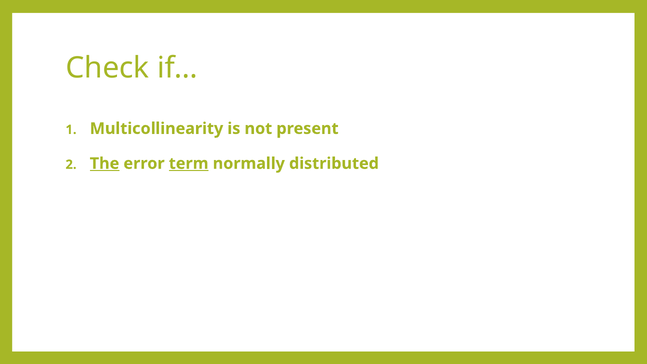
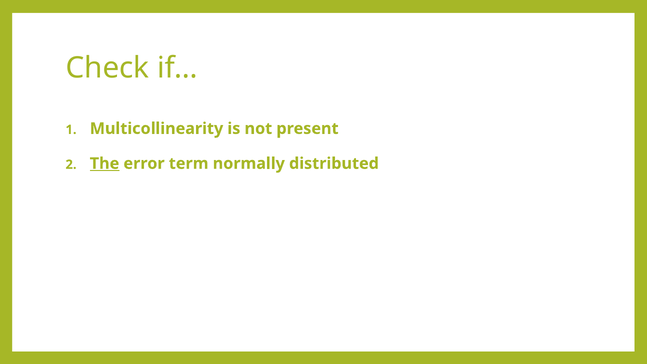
term underline: present -> none
